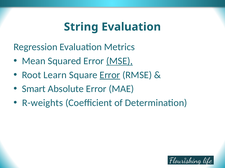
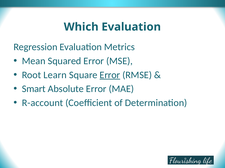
String: String -> Which
MSE underline: present -> none
R-weights: R-weights -> R-account
